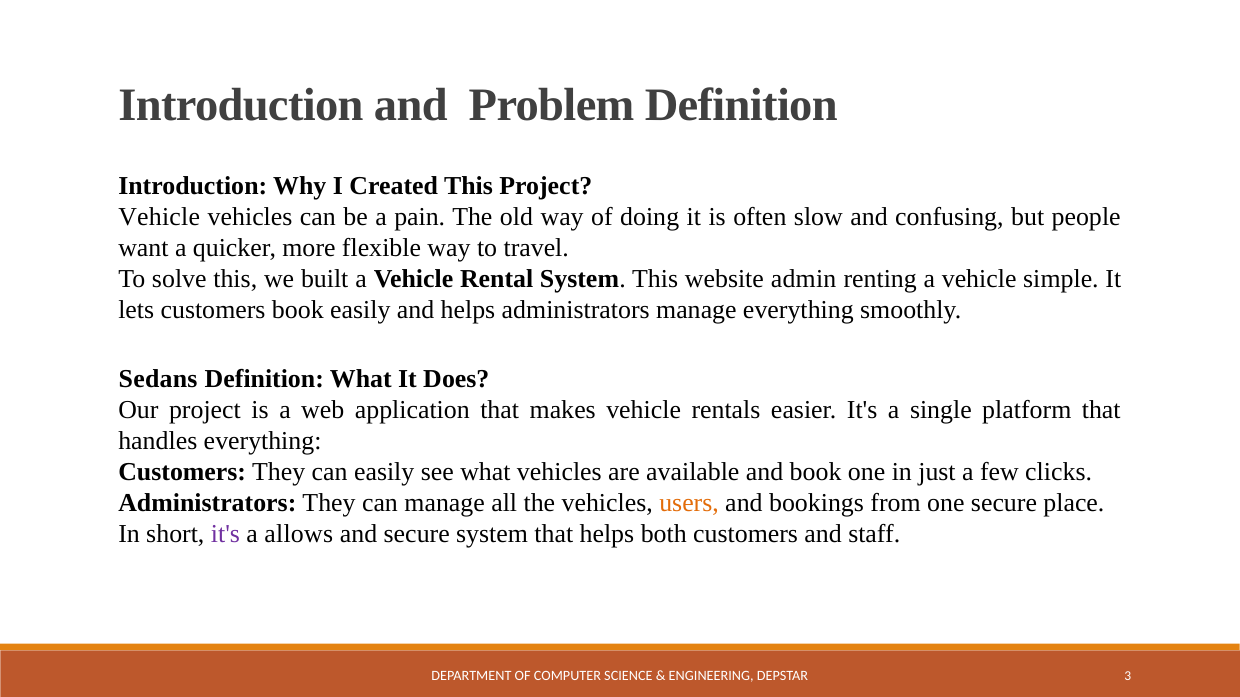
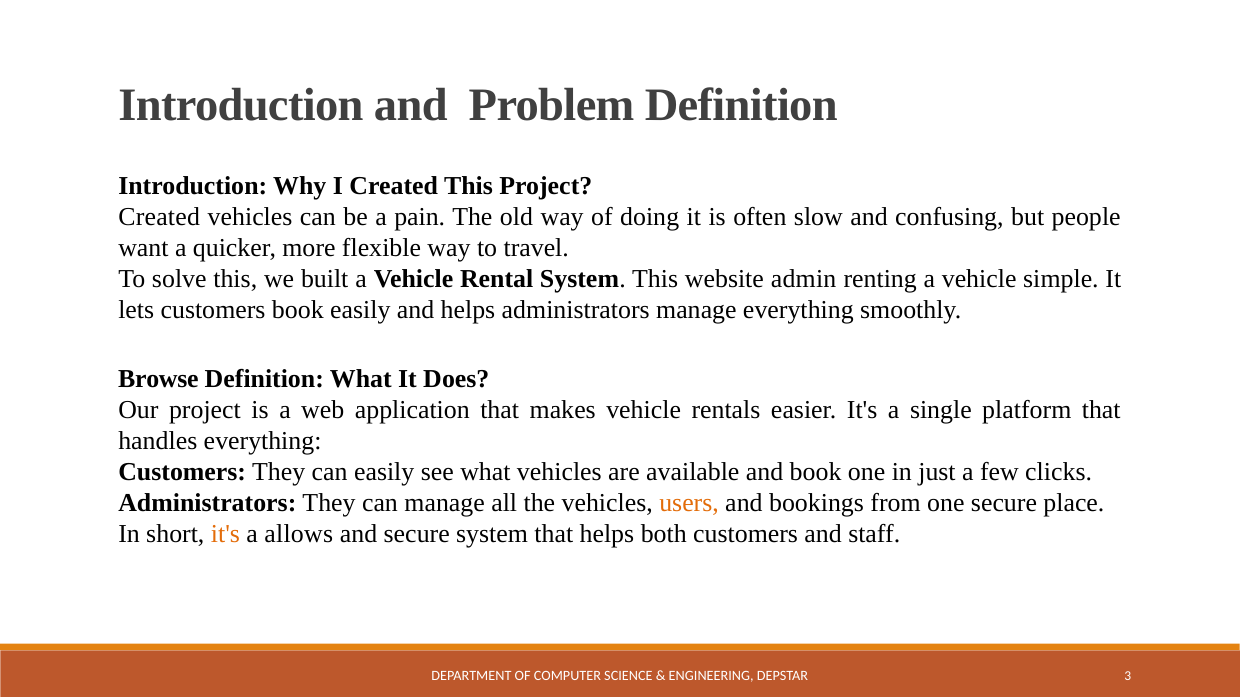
Vehicle at (159, 217): Vehicle -> Created
Sedans: Sedans -> Browse
it's at (225, 535) colour: purple -> orange
